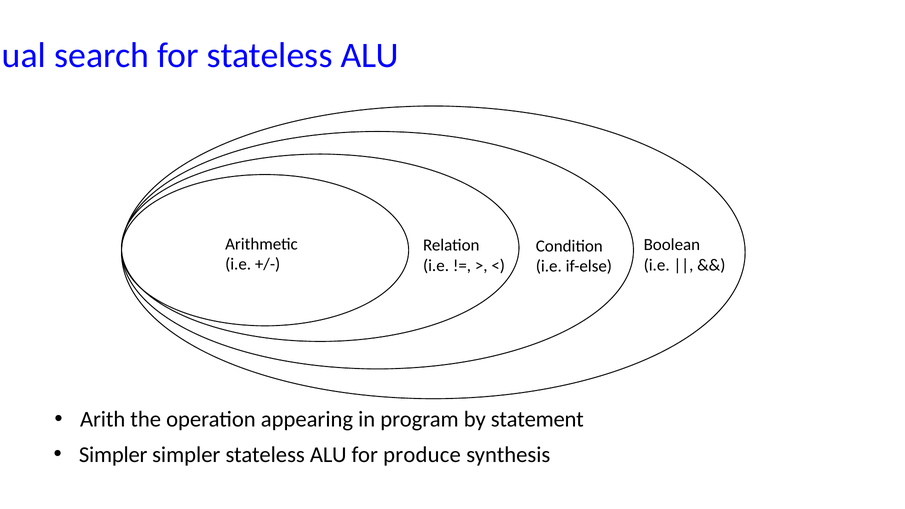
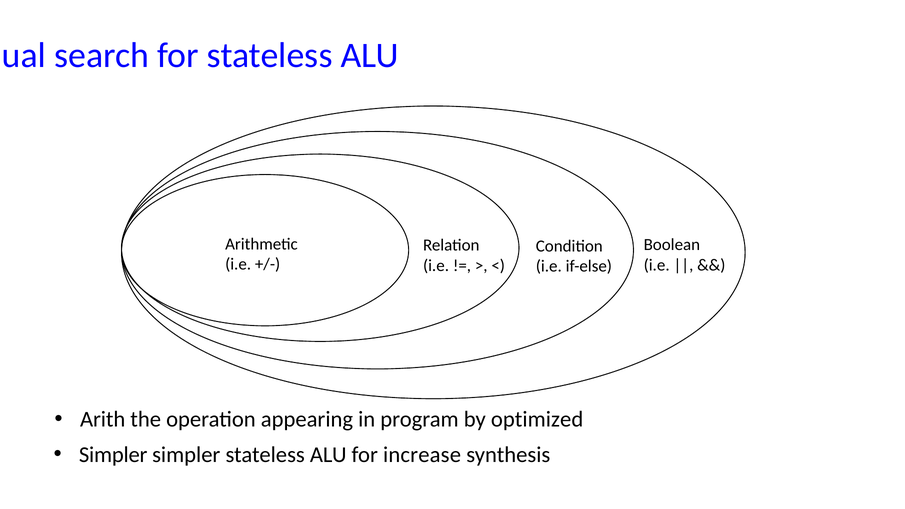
statement: statement -> optimized
produce: produce -> increase
